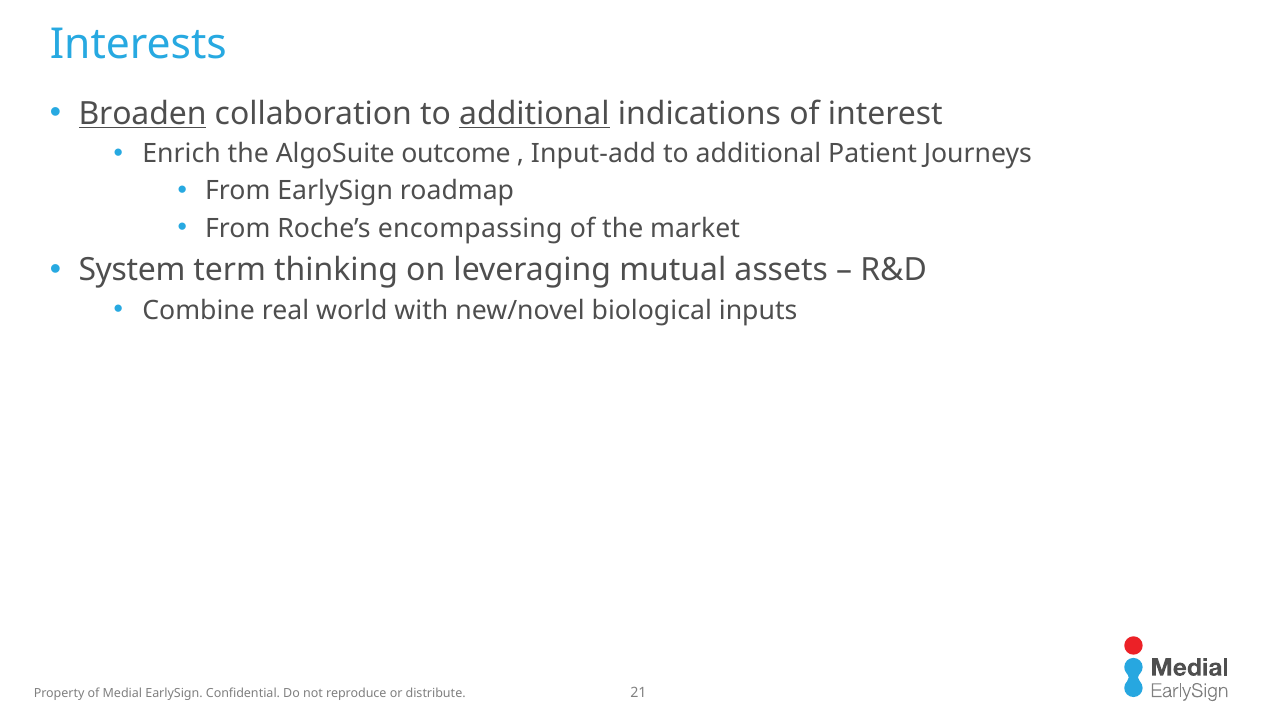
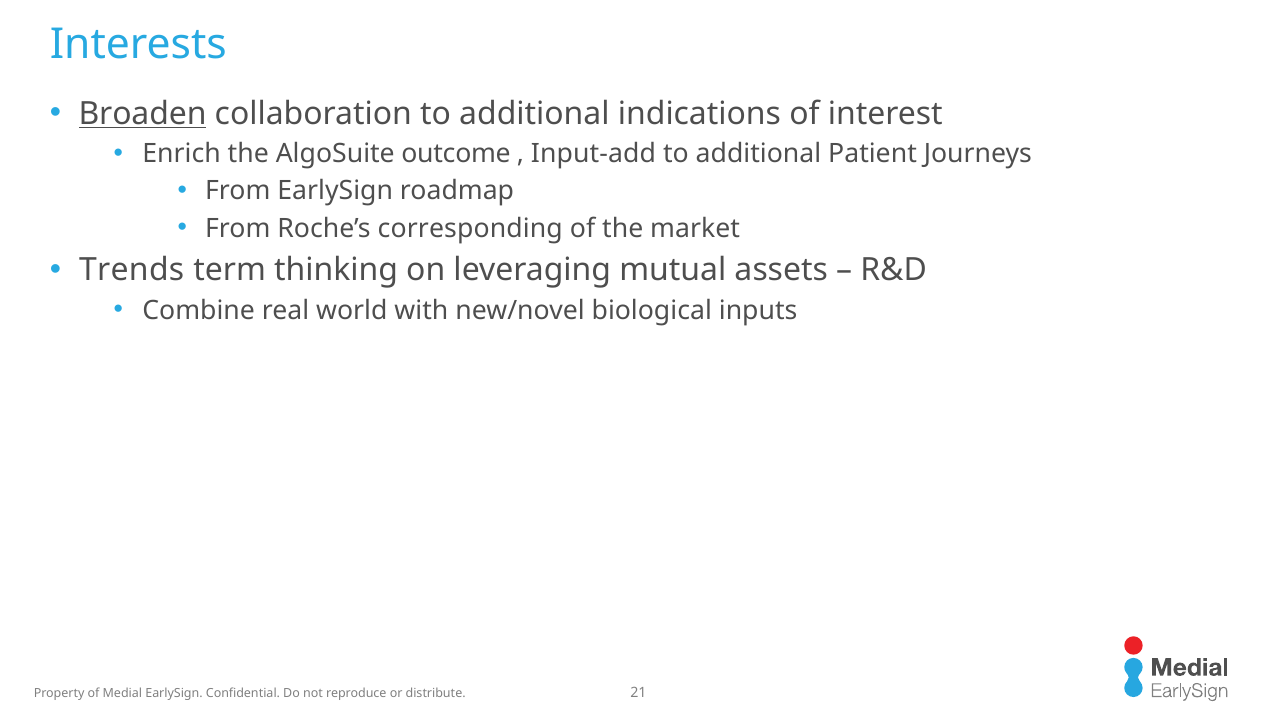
additional at (534, 114) underline: present -> none
encompassing: encompassing -> corresponding
System: System -> Trends
